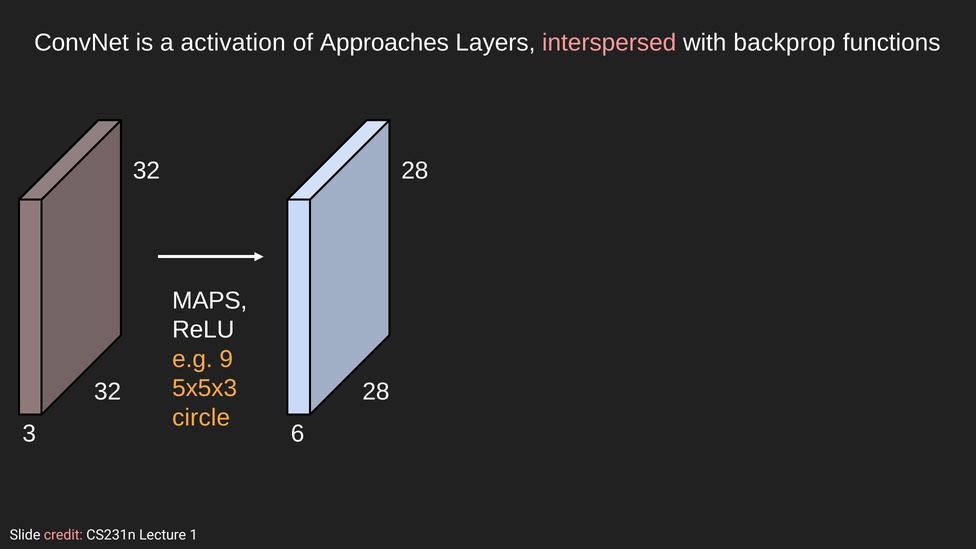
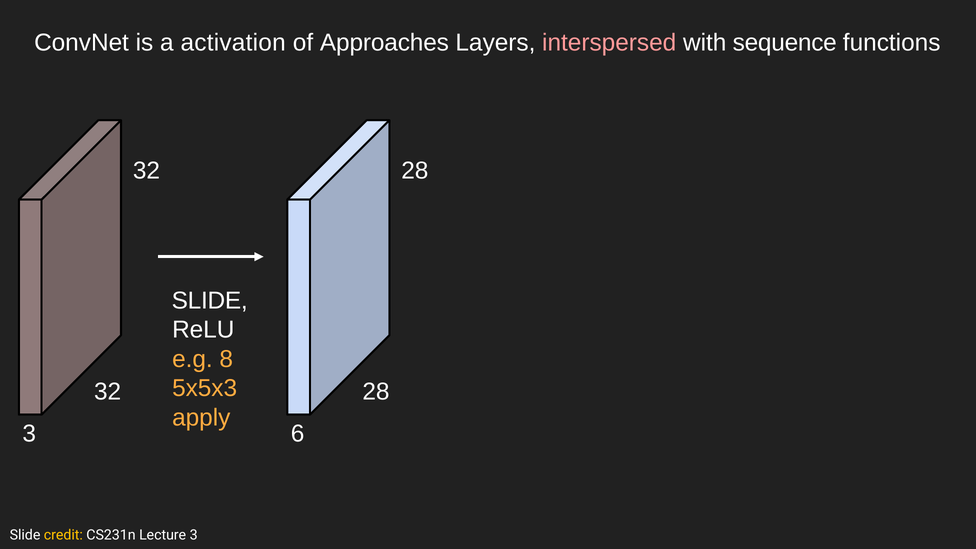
backprop: backprop -> sequence
MAPS at (210, 301): MAPS -> SLIDE
9: 9 -> 8
circle: circle -> apply
credit colour: pink -> yellow
Lecture 1: 1 -> 3
